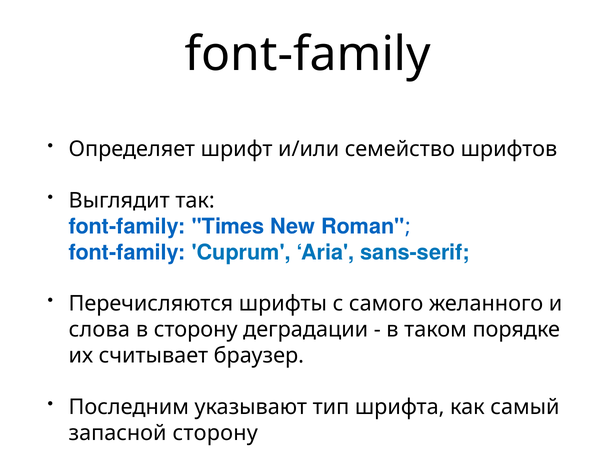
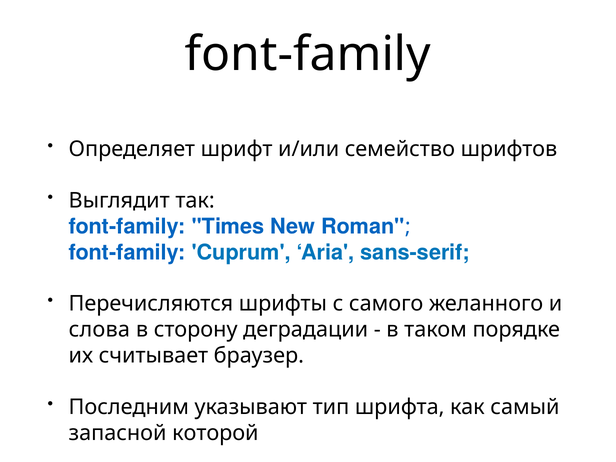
запасной сторону: сторону -> которой
